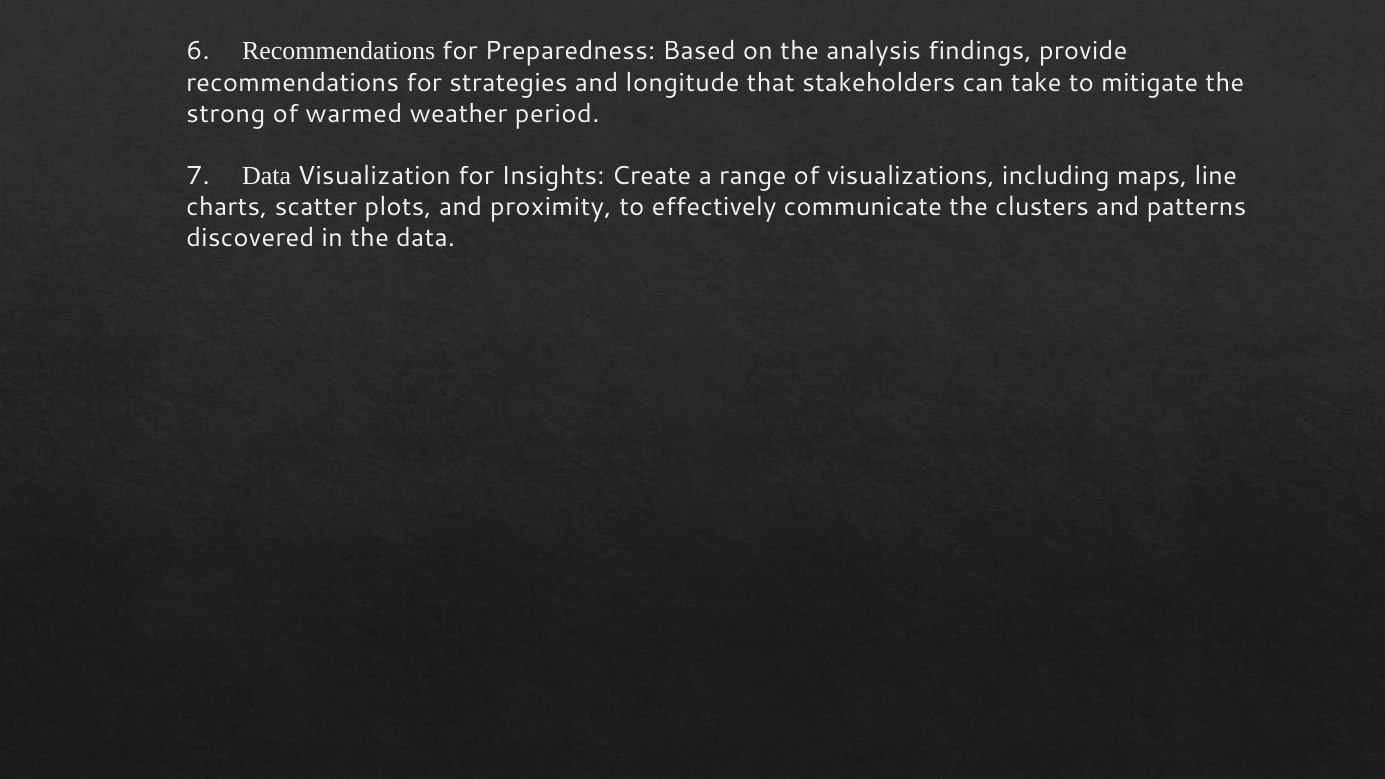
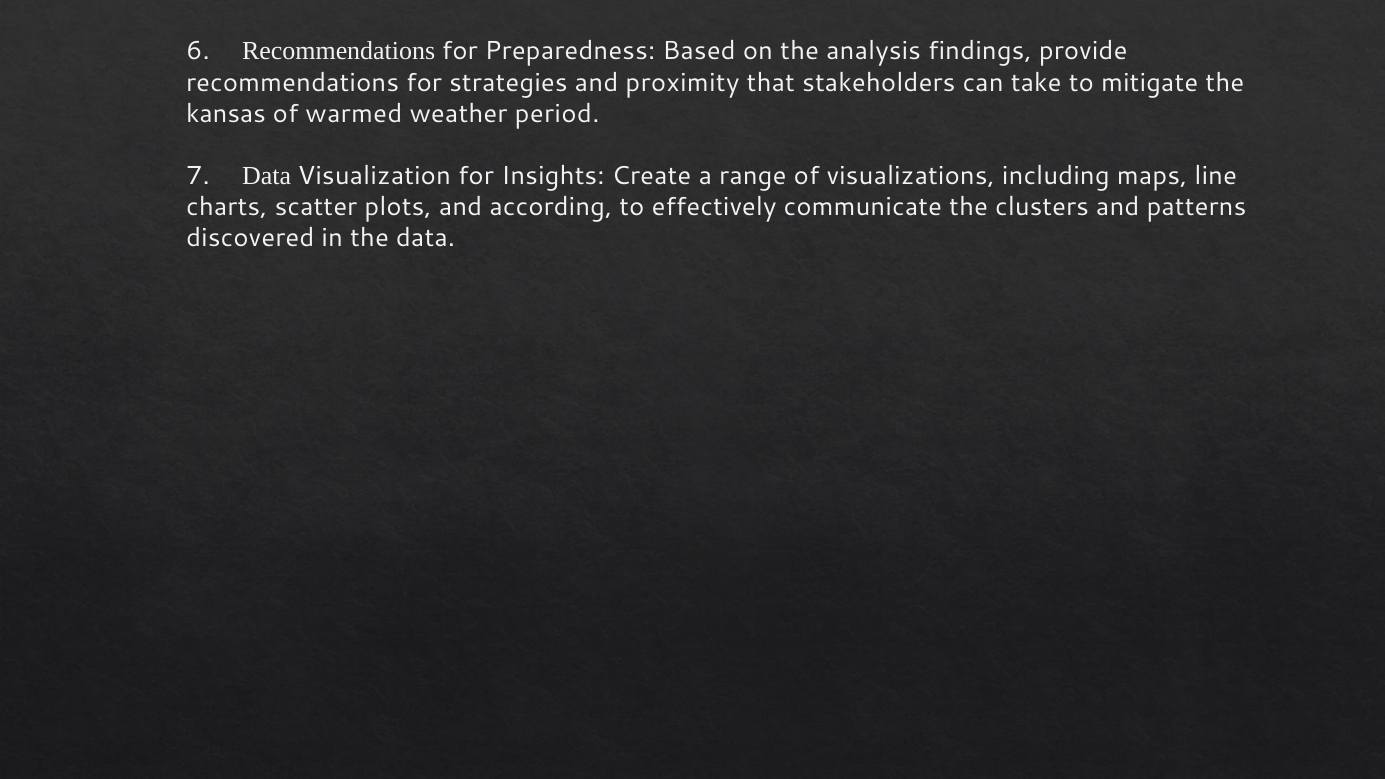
longitude: longitude -> proximity
strong: strong -> kansas
proximity: proximity -> according
